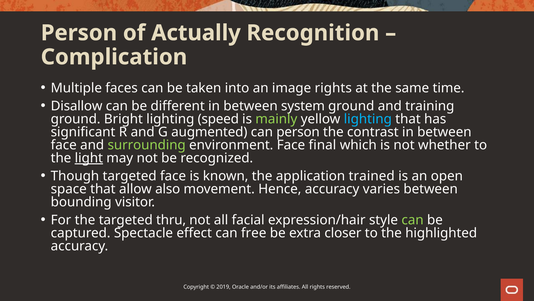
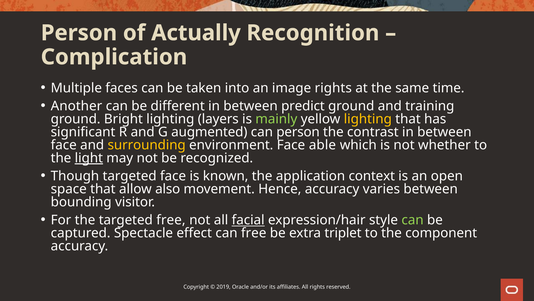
Disallow: Disallow -> Another
system: system -> predict
speed: speed -> layers
lighting at (368, 119) colour: light blue -> yellow
surrounding colour: light green -> yellow
final: final -> able
trained: trained -> context
targeted thru: thru -> free
facial underline: none -> present
closer: closer -> triplet
highlighted: highlighted -> component
